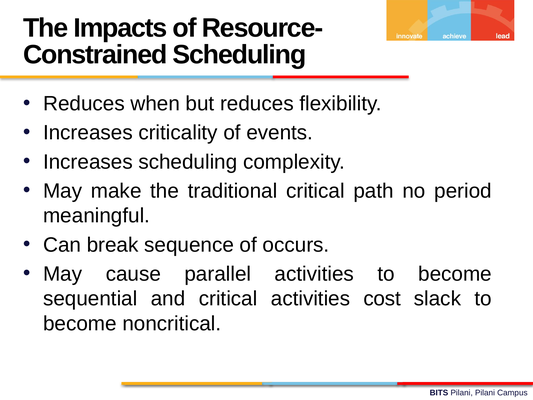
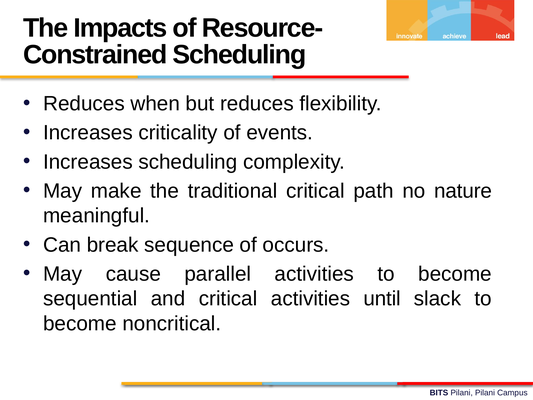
period: period -> nature
cost: cost -> until
